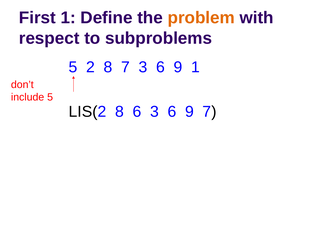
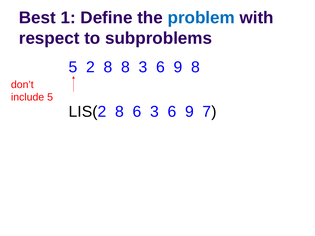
First: First -> Best
problem colour: orange -> blue
8 7: 7 -> 8
9 1: 1 -> 8
